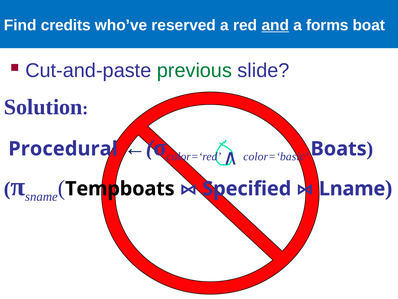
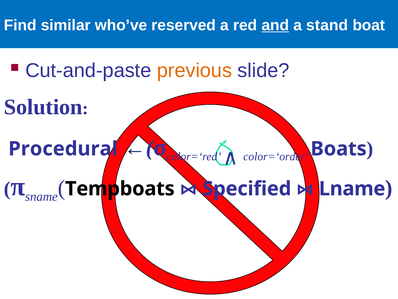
credits: credits -> similar
forms: forms -> stand
previous colour: green -> orange
color=‘basic: color=‘basic -> color=‘order
